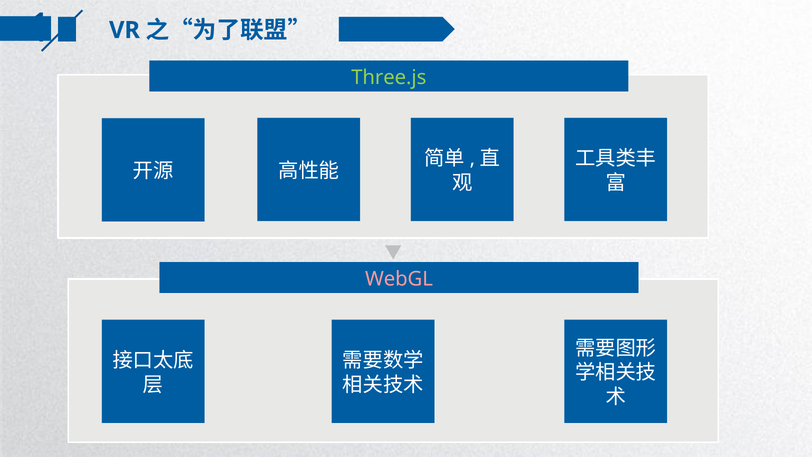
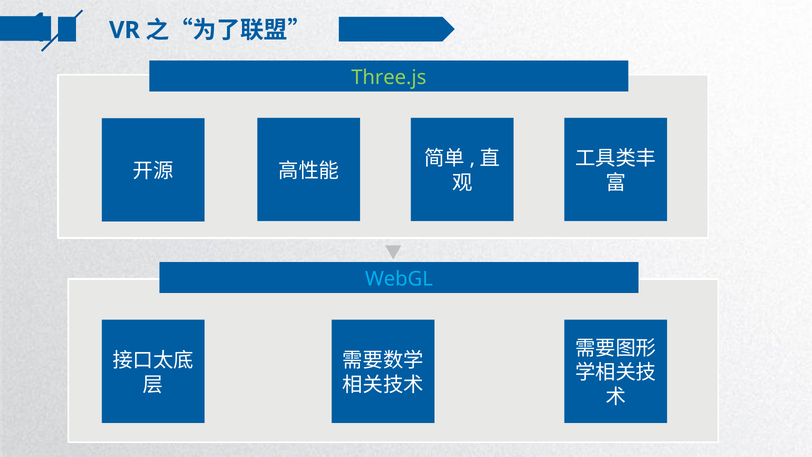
WebGL colour: pink -> light blue
